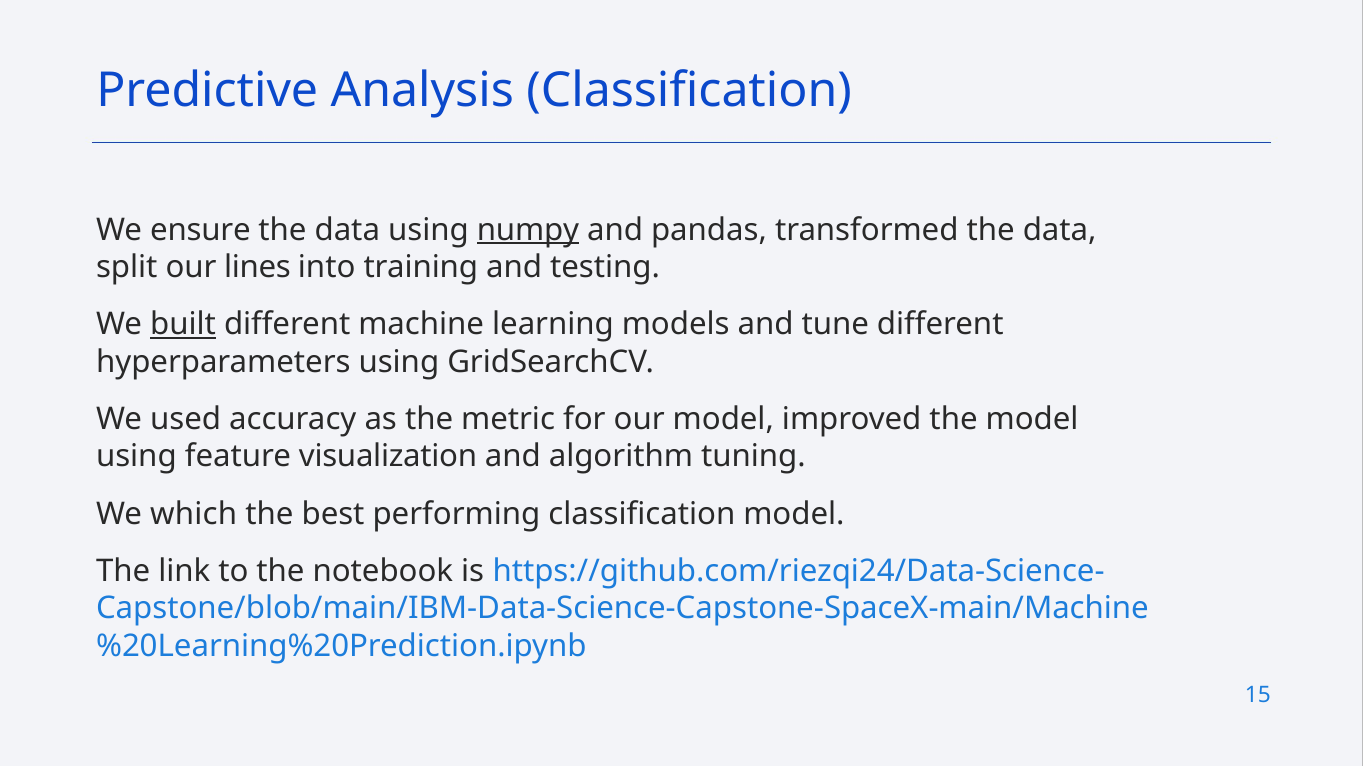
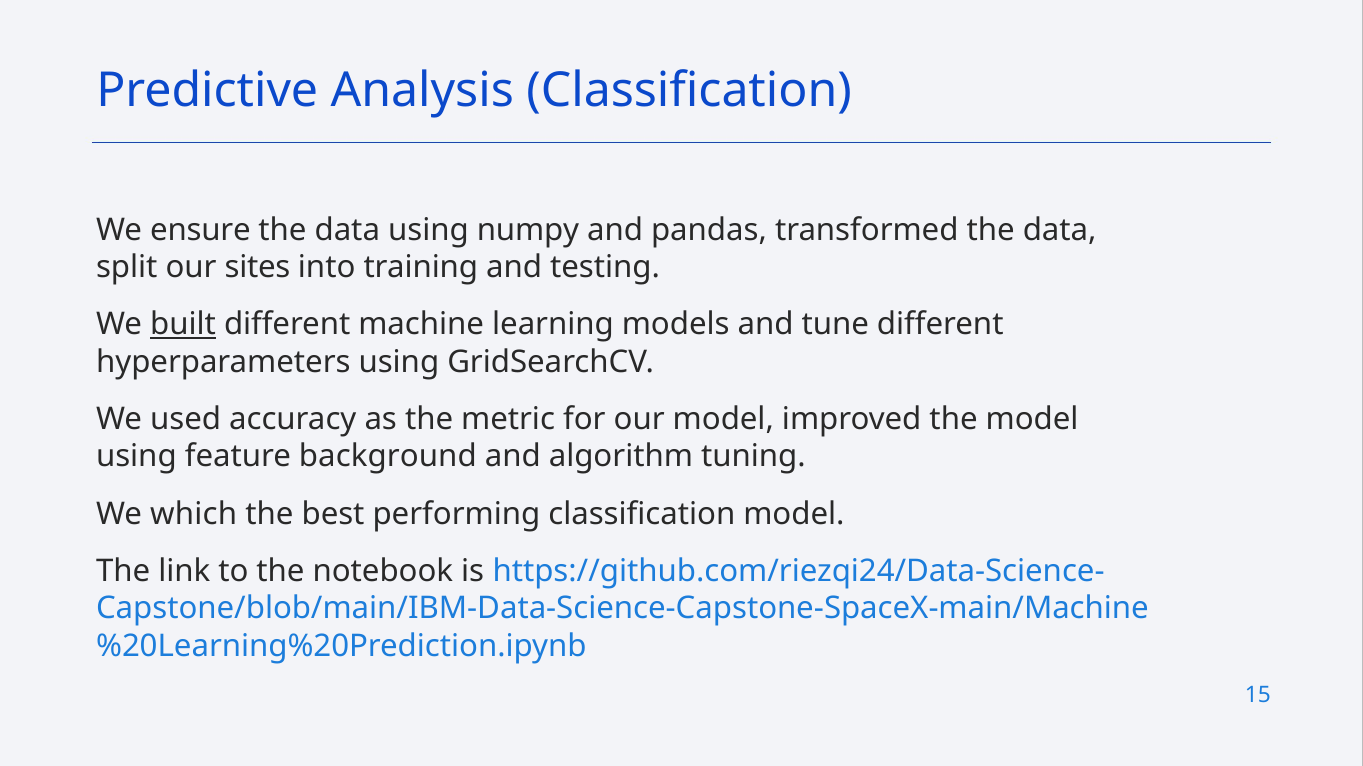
numpy underline: present -> none
lines: lines -> sites
visualization: visualization -> background
